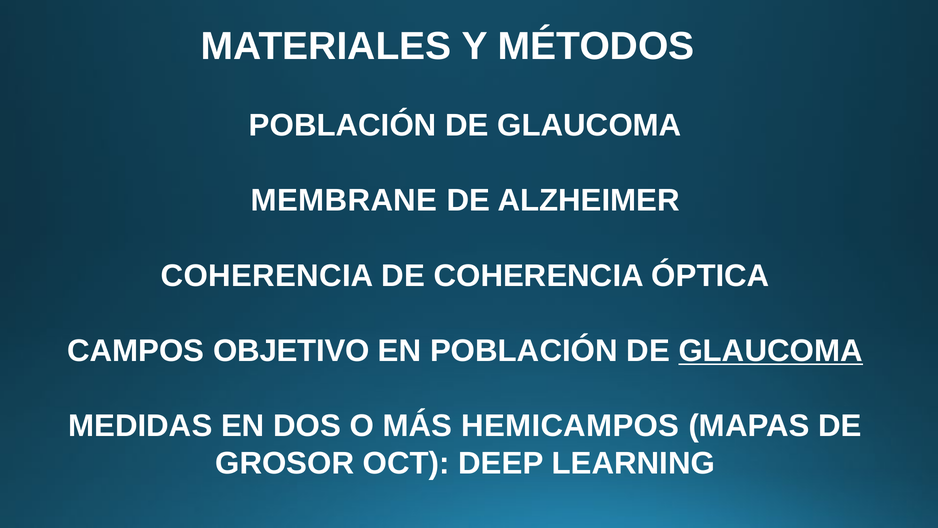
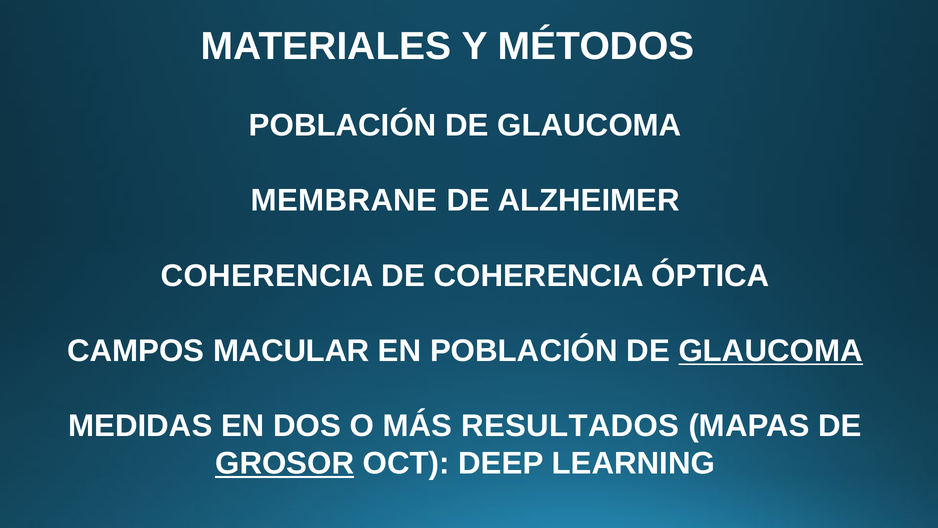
OBJETIVO: OBJETIVO -> MACULAR
HEMICAMPOS: HEMICAMPOS -> RESULTADOS
GROSOR underline: none -> present
